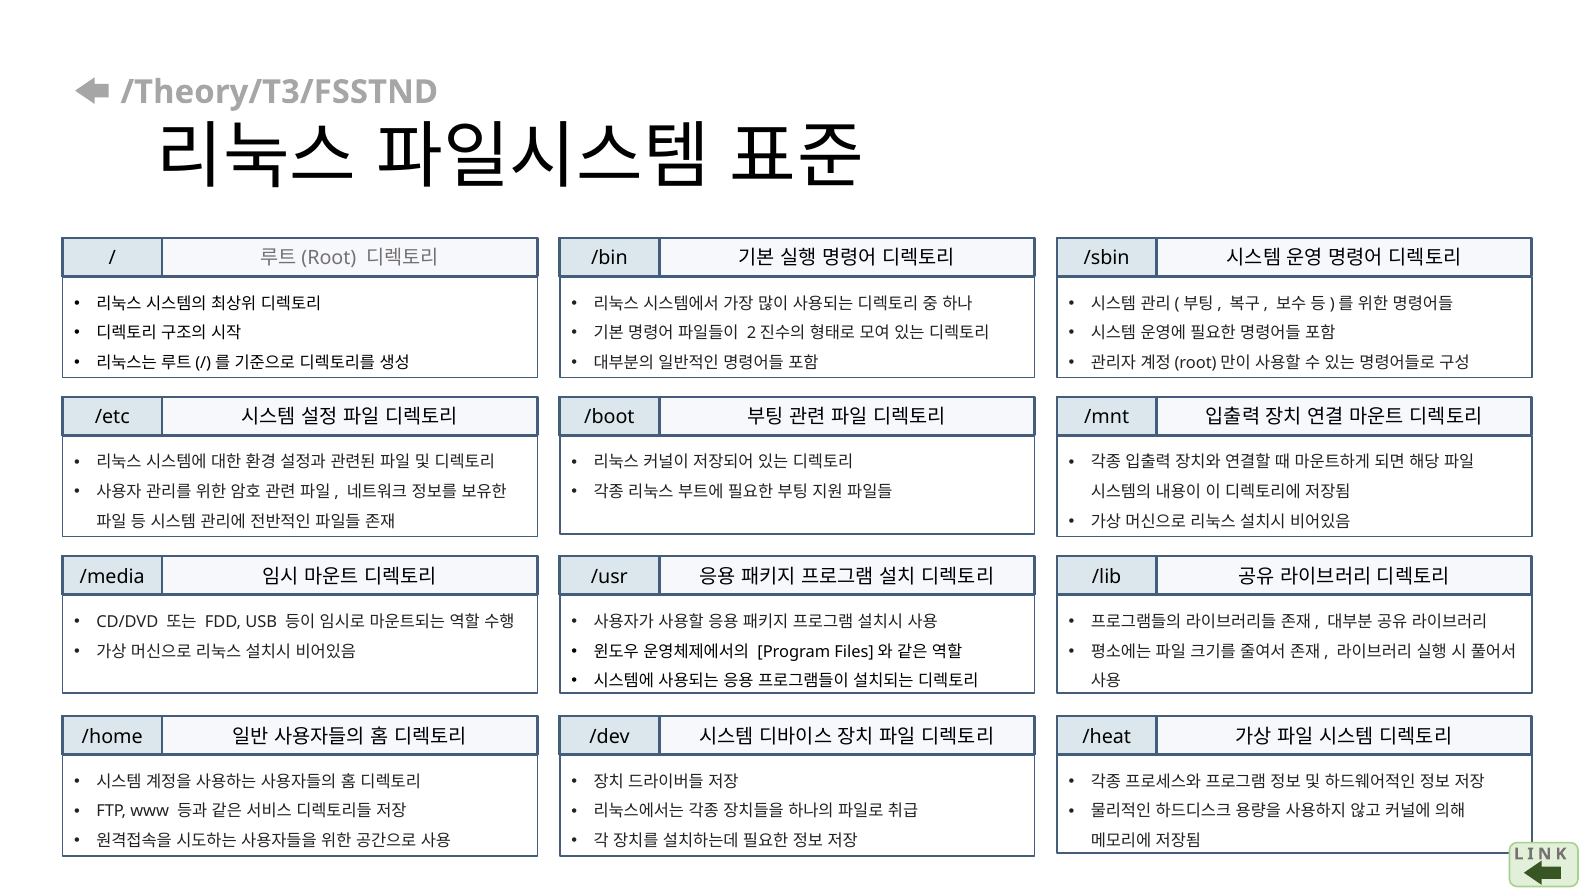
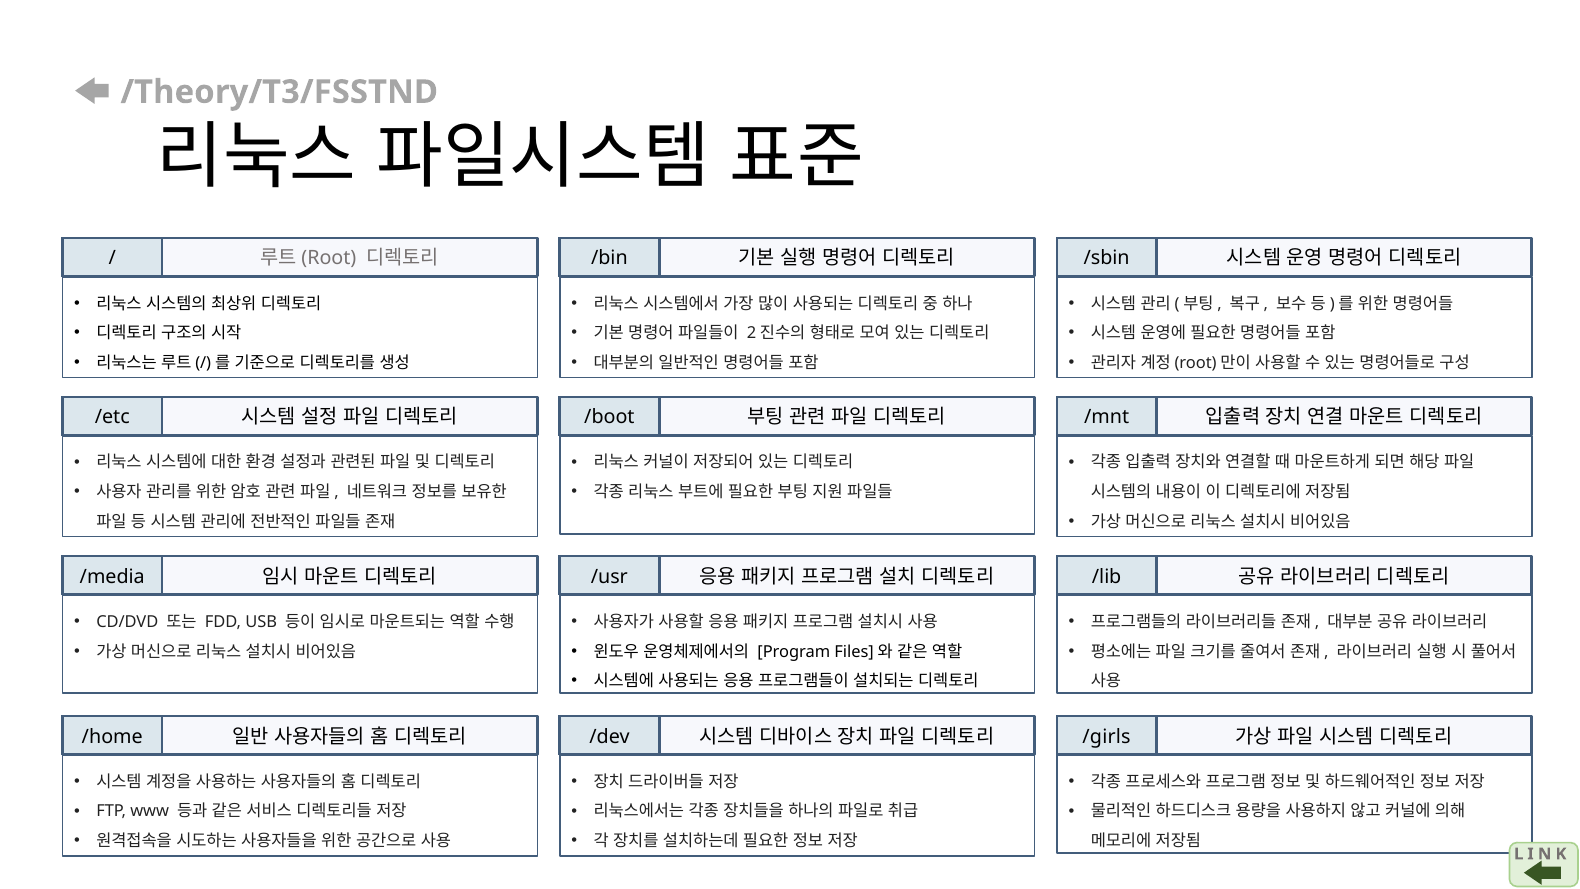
/heat: /heat -> /girls
